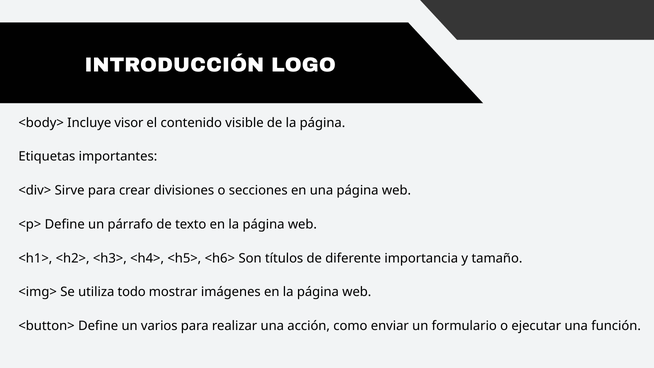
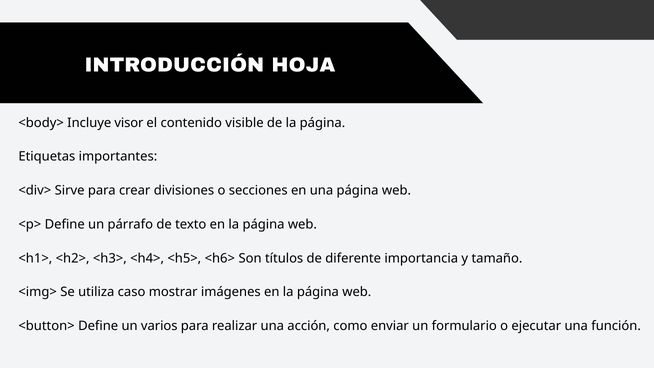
LOGO: LOGO -> HOJA
todo: todo -> caso
